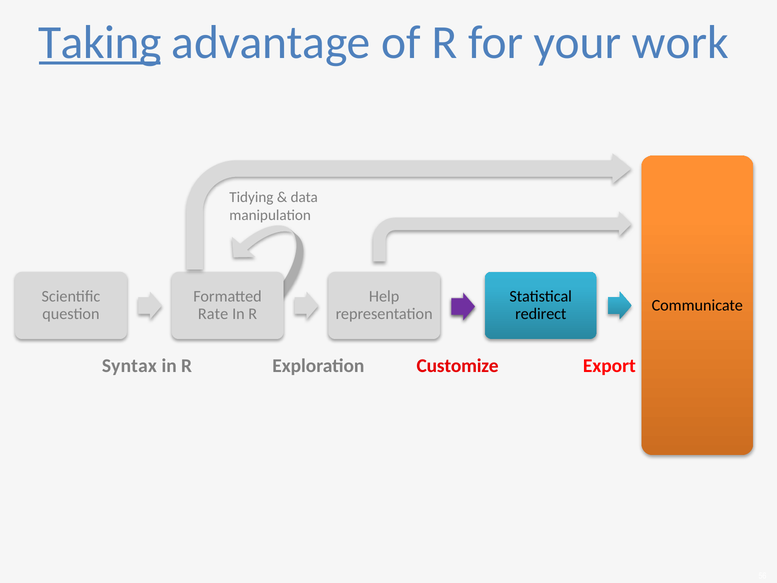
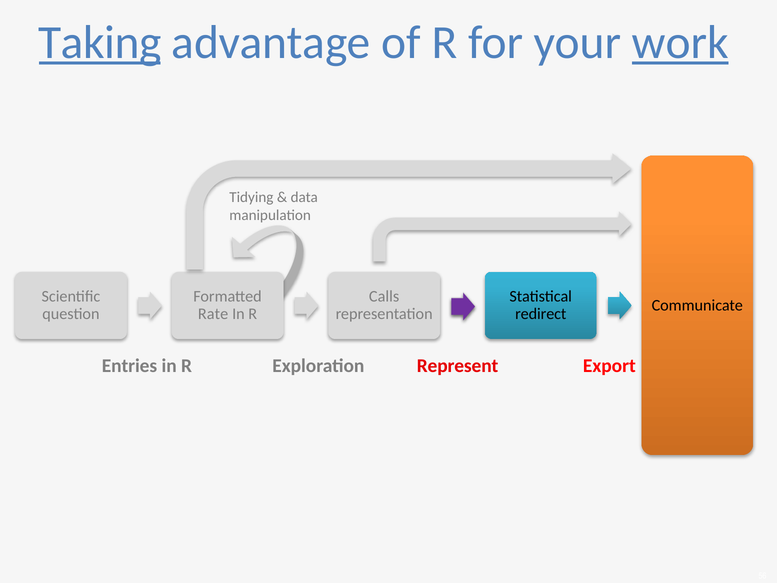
work underline: none -> present
Help: Help -> Calls
Syntax: Syntax -> Entries
Customize: Customize -> Represent
